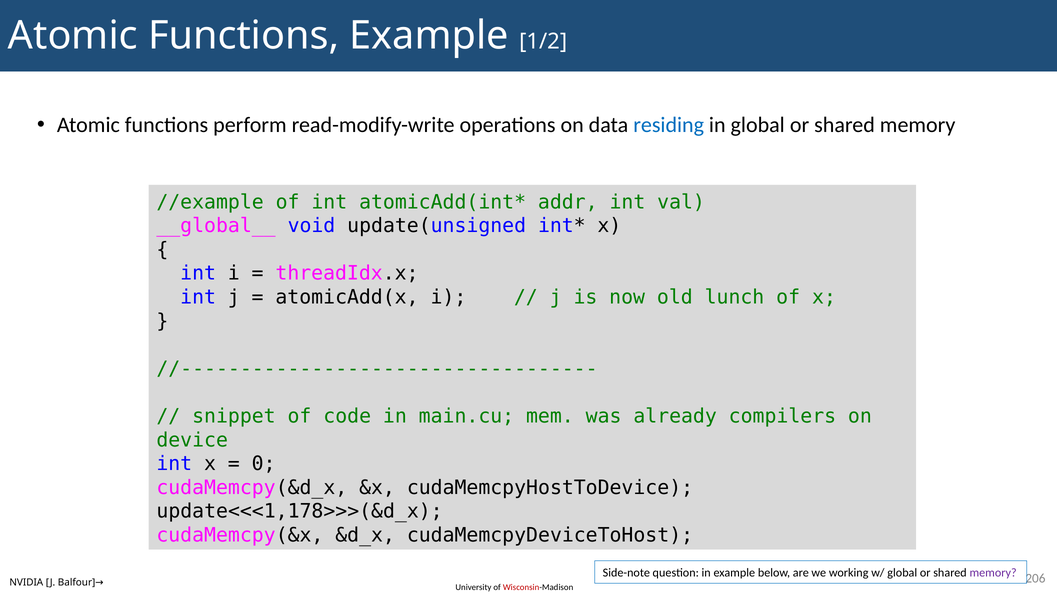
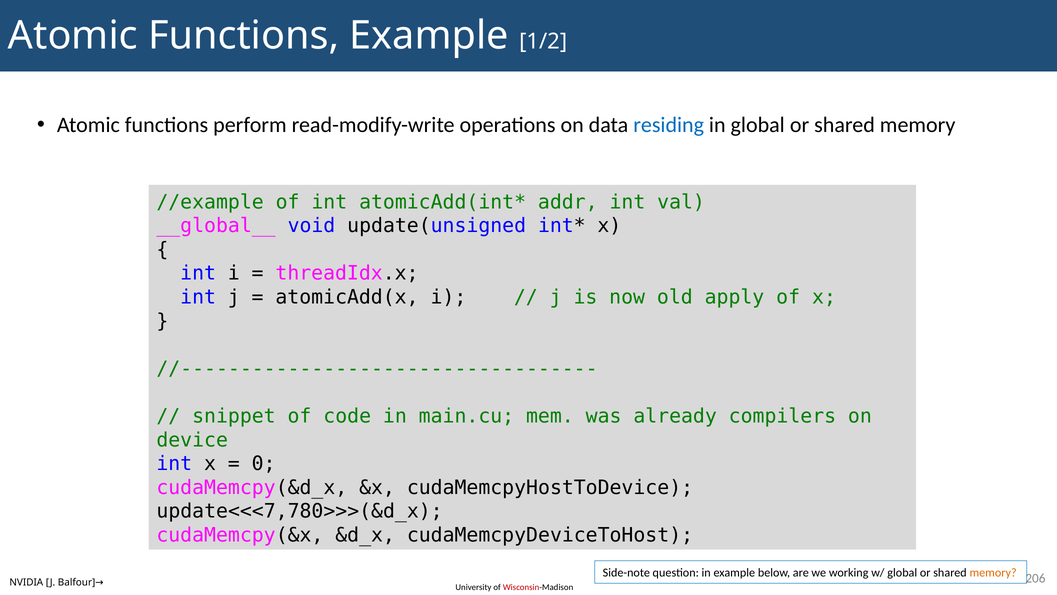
lunch: lunch -> apply
update<<<1,178>>>(&d_x: update<<<1,178>>>(&d_x -> update<<<7,780>>>(&d_x
memory at (993, 572) colour: purple -> orange
